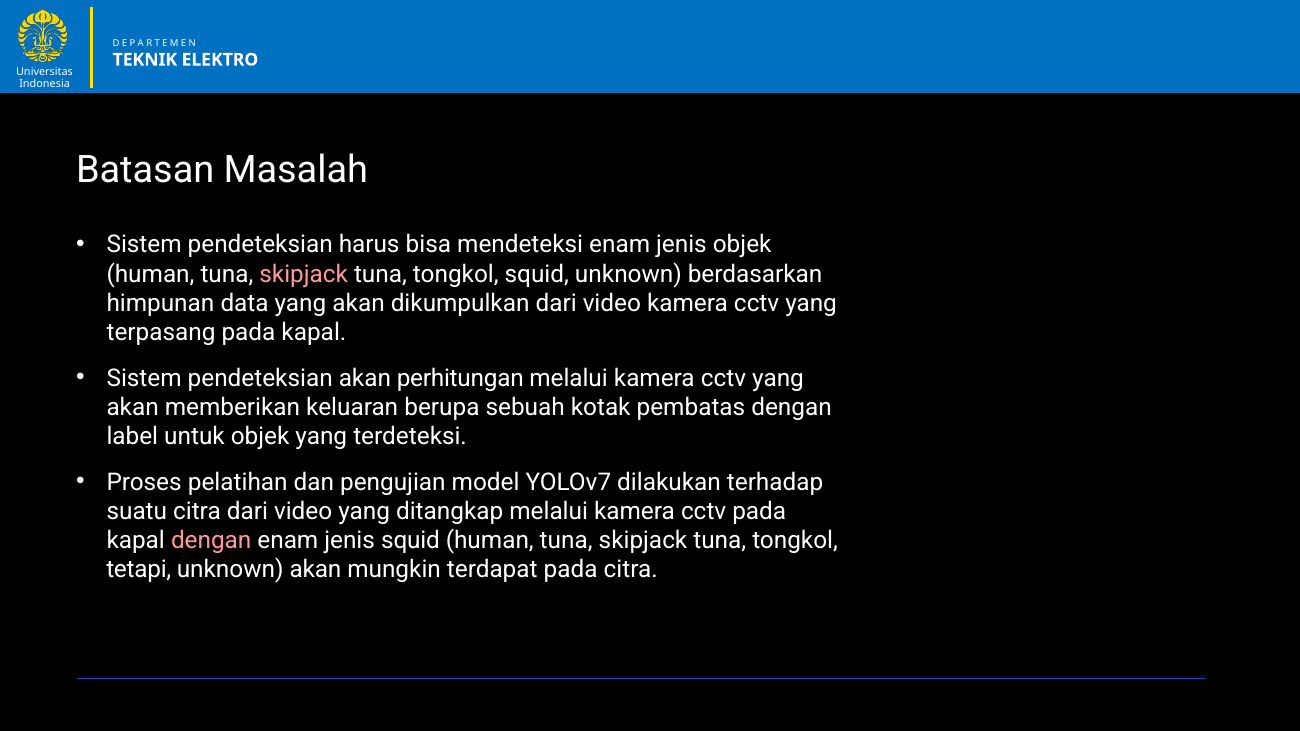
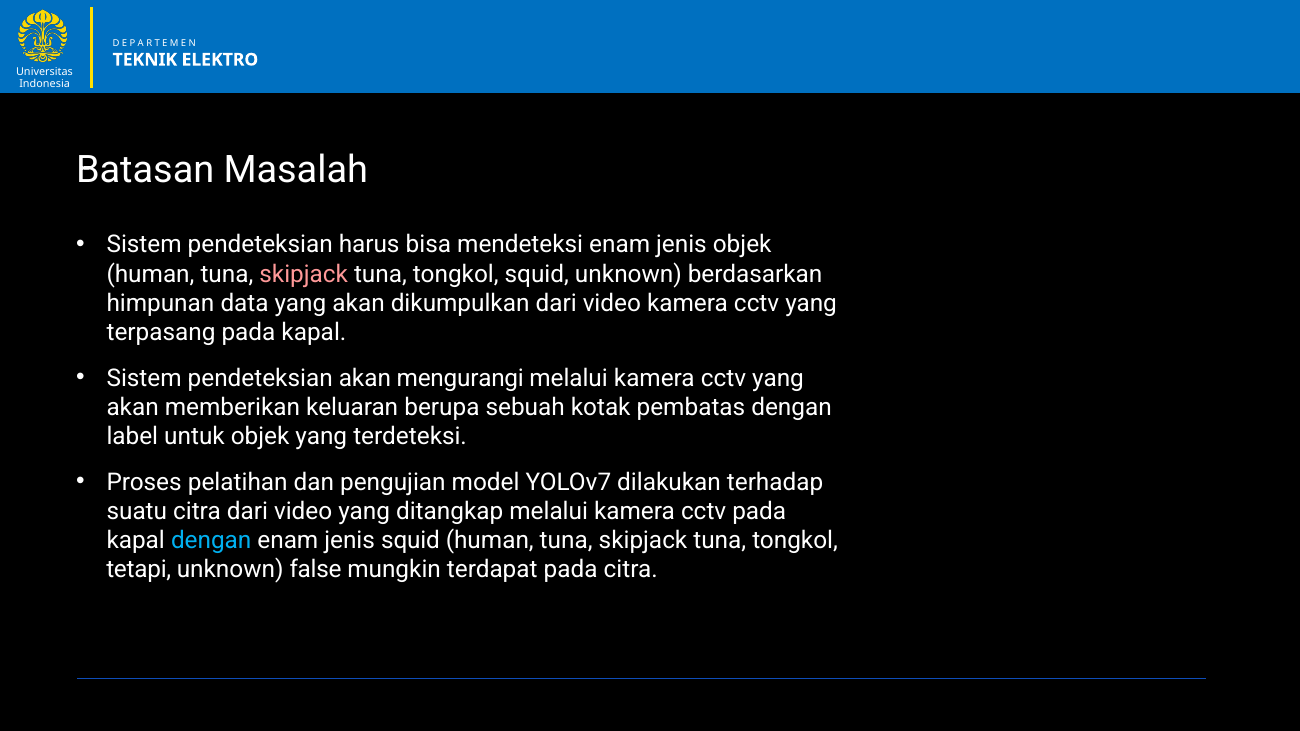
perhitungan: perhitungan -> mengurangi
dengan at (211, 541) colour: pink -> light blue
unknown akan: akan -> false
